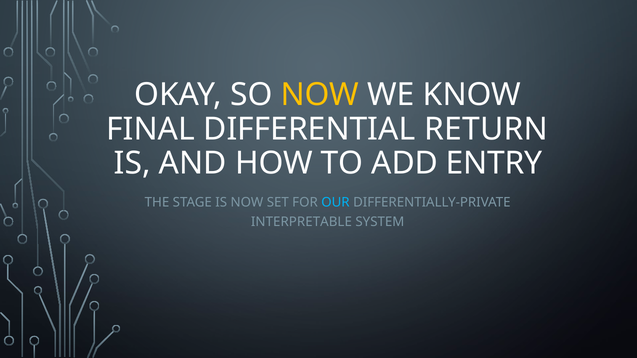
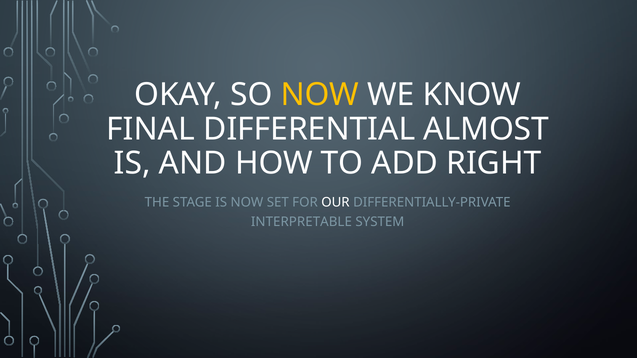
RETURN: RETURN -> ALMOST
ENTRY: ENTRY -> RIGHT
OUR colour: light blue -> white
